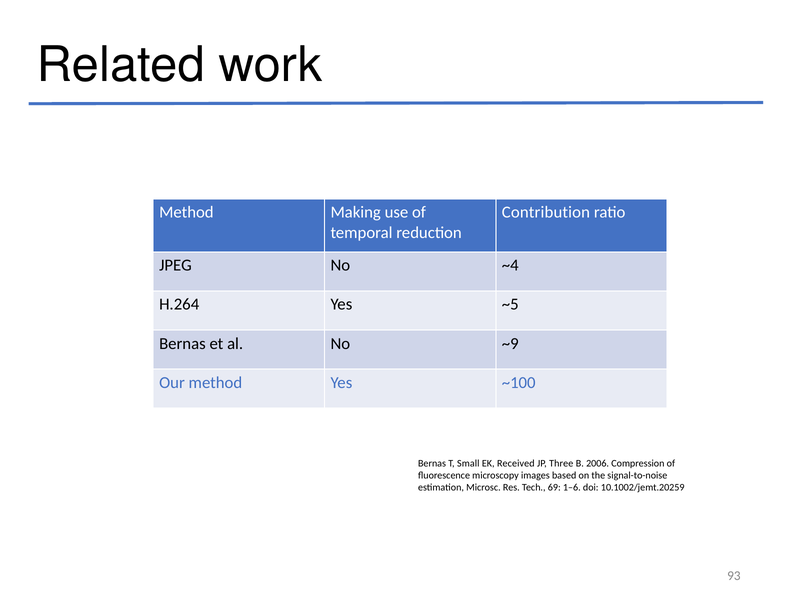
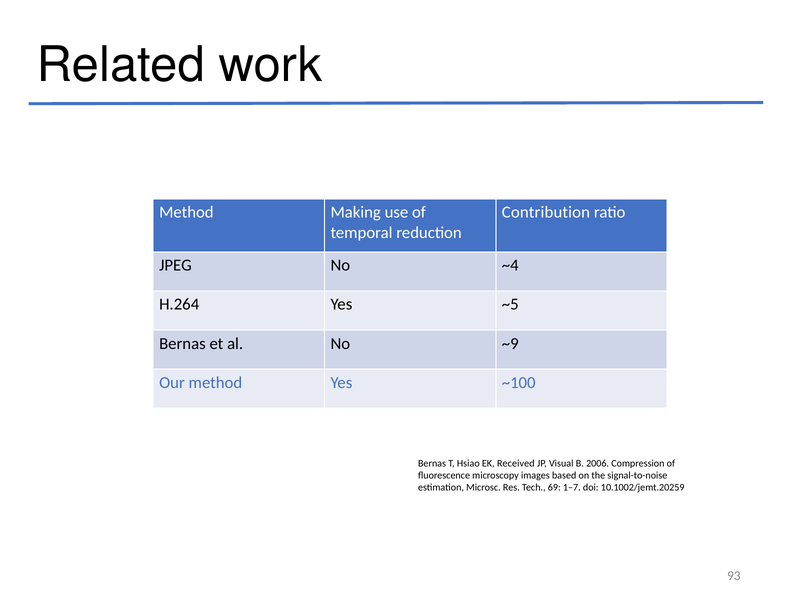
Small: Small -> Hsiao
Three: Three -> Visual
1–6: 1–6 -> 1–7
